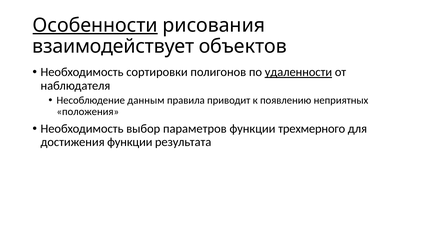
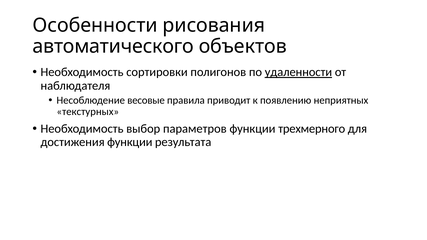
Особенности underline: present -> none
взаимодействует: взаимодействует -> автоматического
данным: данным -> весовые
положения: положения -> текстурных
